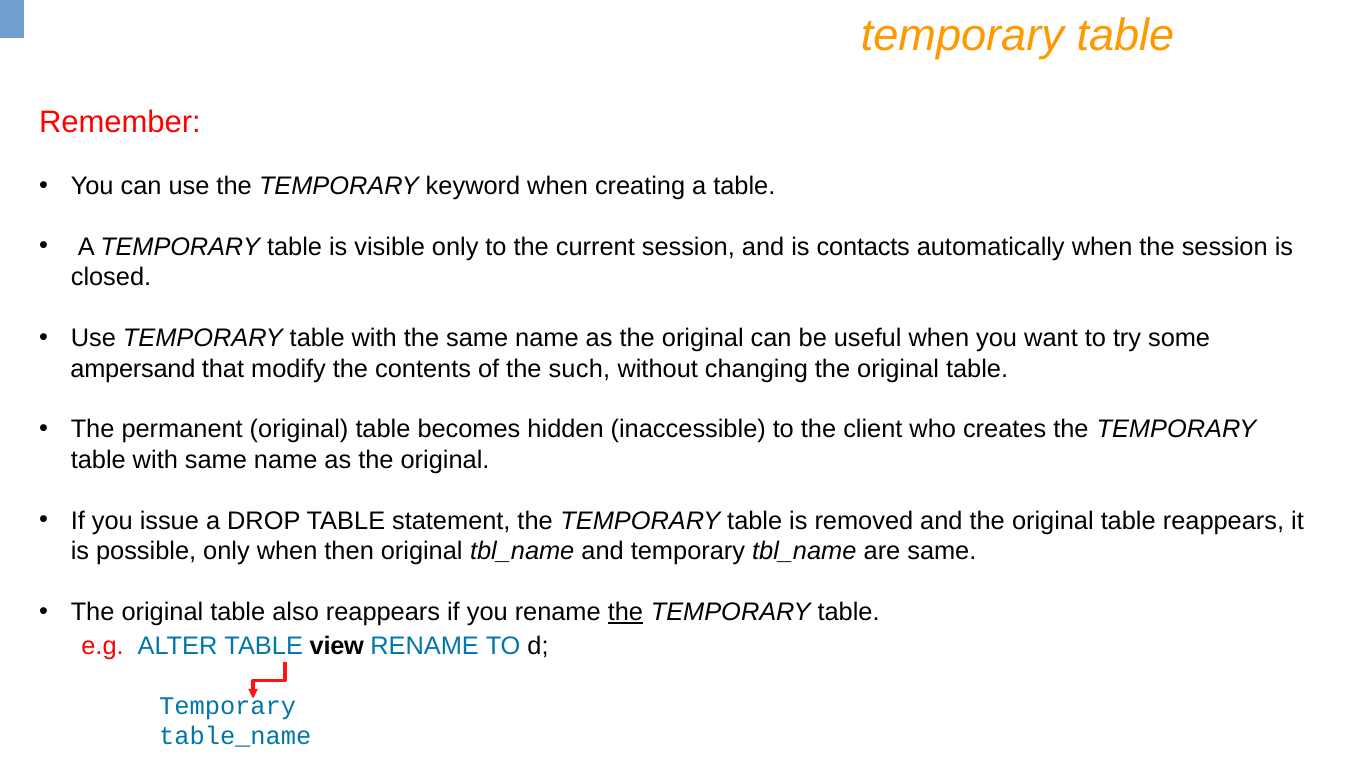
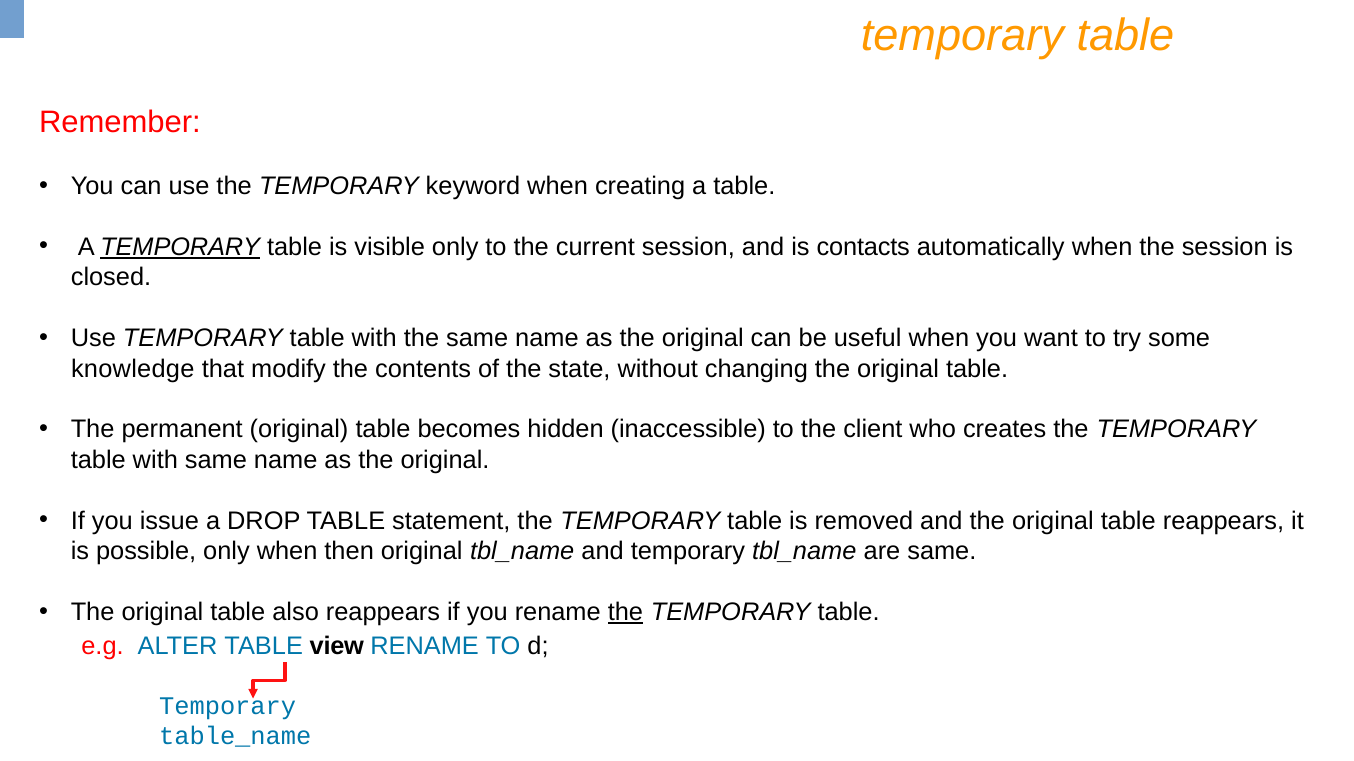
TEMPORARY at (180, 247) underline: none -> present
ampersand: ampersand -> knowledge
such: such -> state
